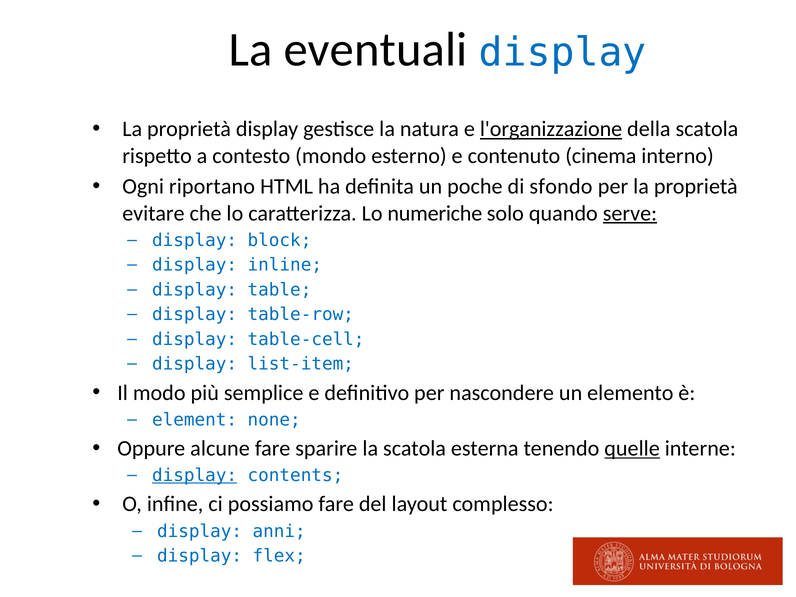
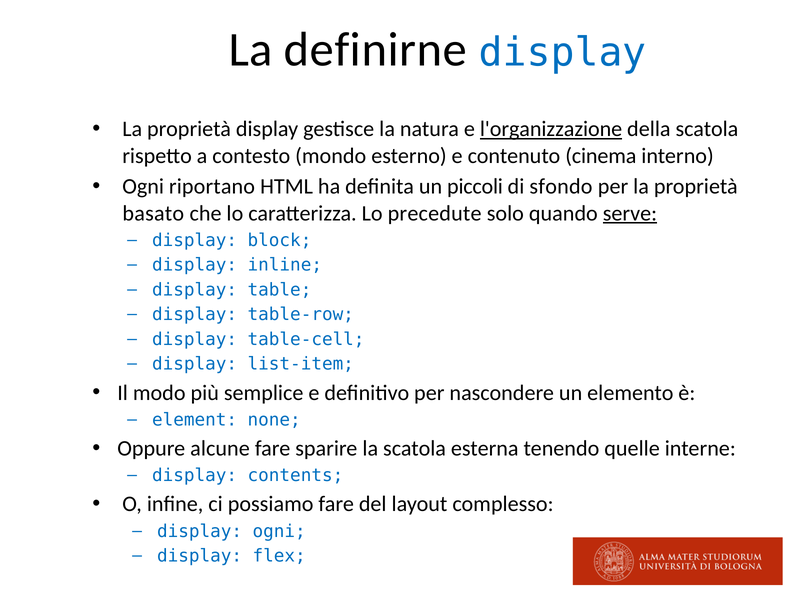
eventuali: eventuali -> definirne
poche: poche -> piccoli
evitare: evitare -> basato
numeriche: numeriche -> precedute
quelle underline: present -> none
display at (195, 476) underline: present -> none
display anni: anni -> ogni
